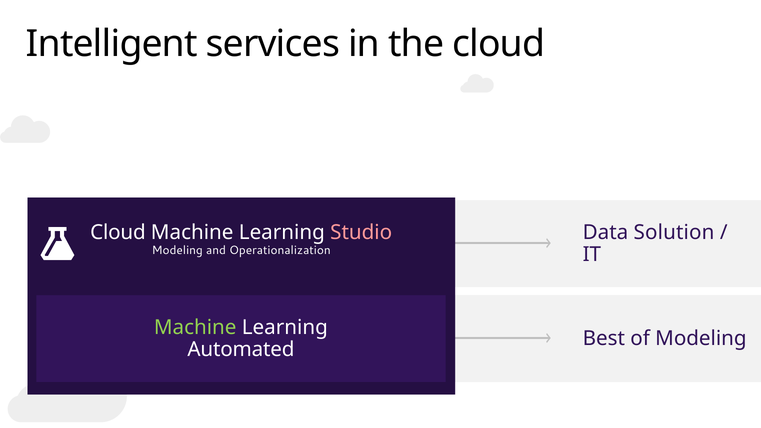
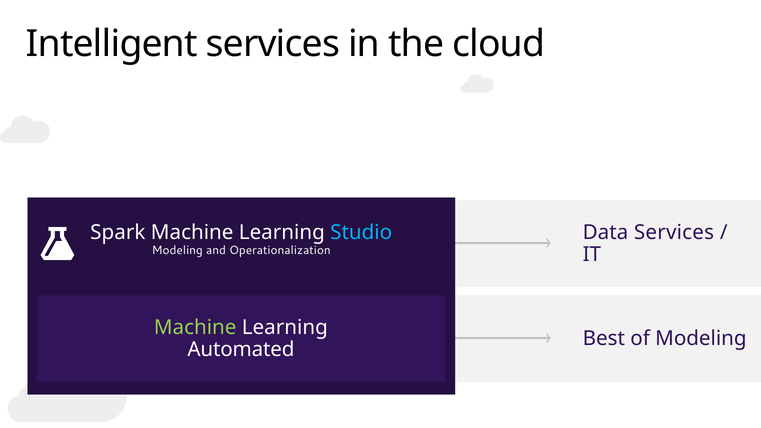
Data Solution: Solution -> Services
Cloud at (118, 233): Cloud -> Spark
Studio colour: pink -> light blue
